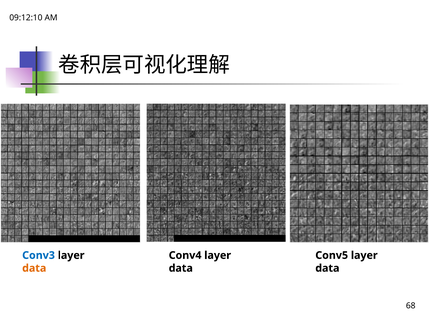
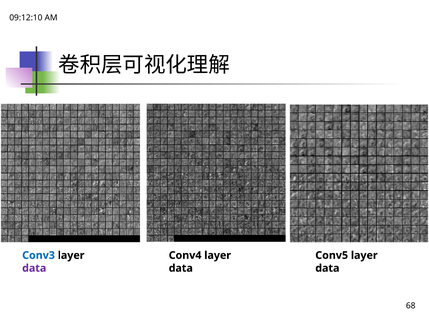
data at (34, 269) colour: orange -> purple
